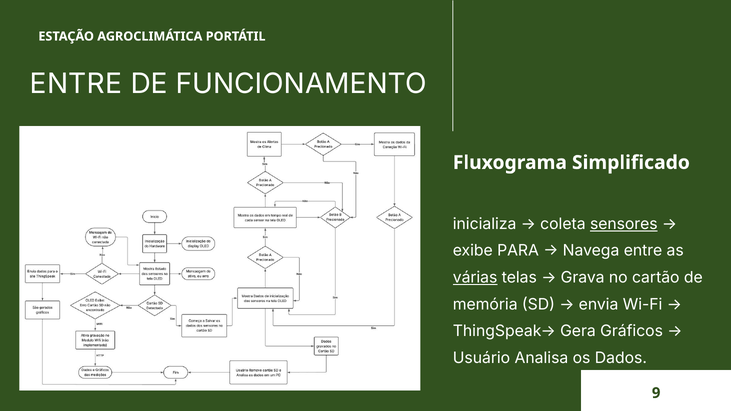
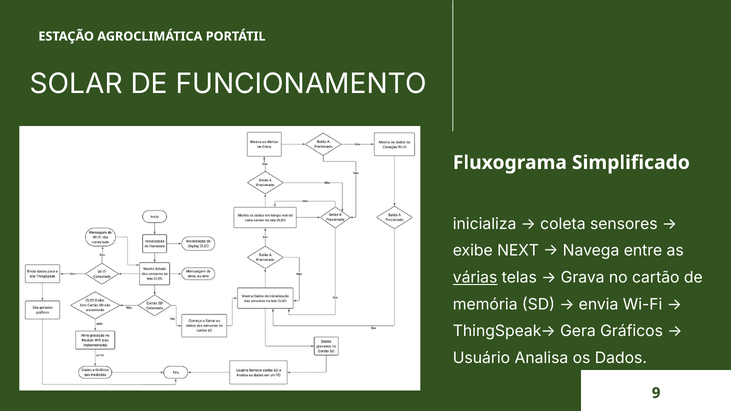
ENTRE at (76, 84): ENTRE -> SOLAR
sensores underline: present -> none
PARA: PARA -> NEXT
